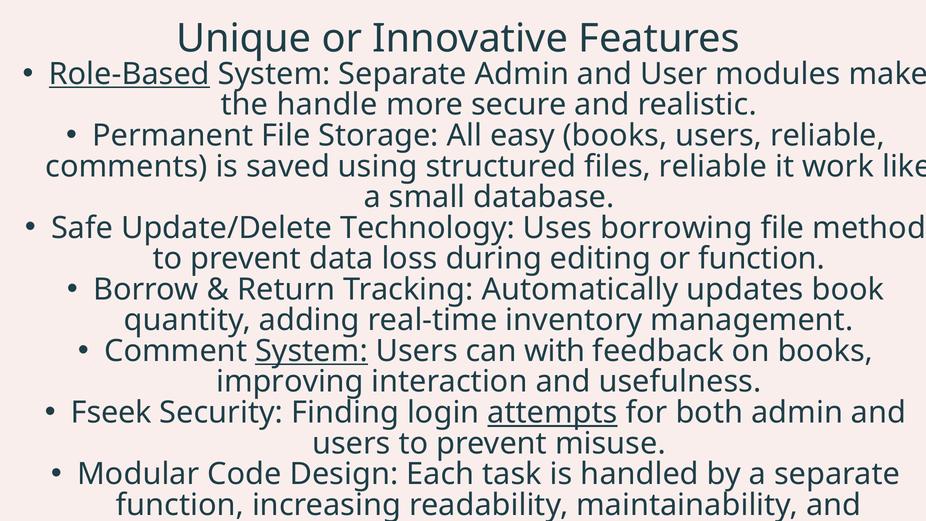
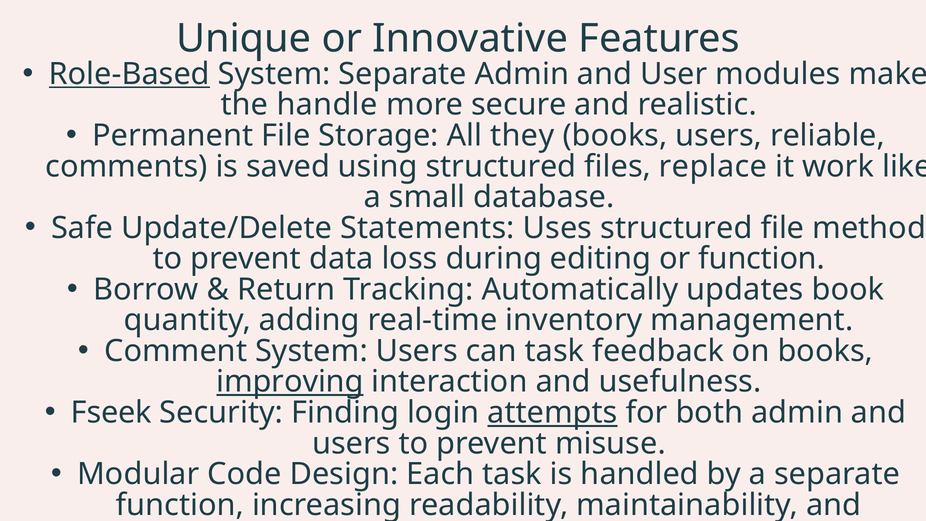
easy: easy -> they
files reliable: reliable -> replace
Technology: Technology -> Statements
Uses borrowing: borrowing -> structured
System at (311, 351) underline: present -> none
can with: with -> task
improving underline: none -> present
